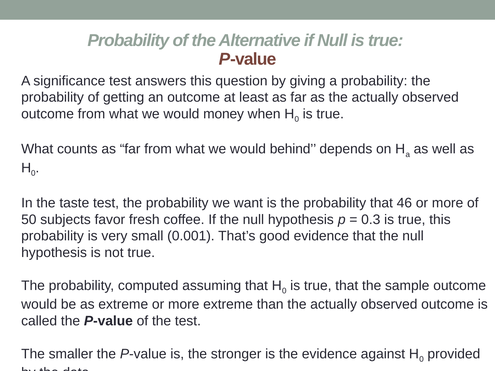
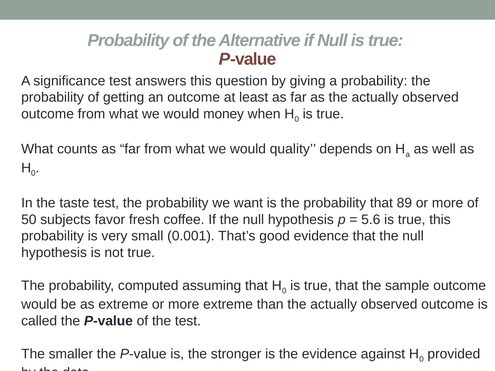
behind: behind -> quality
46: 46 -> 89
0.3: 0.3 -> 5.6
